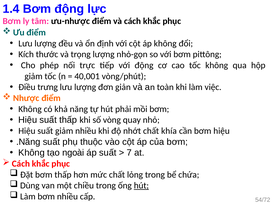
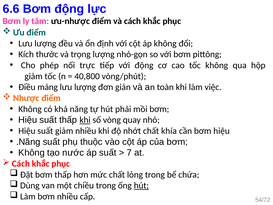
1.4: 1.4 -> 6.6
40,001: 40,001 -> 40,800
trưng: trưng -> máng
khi at (85, 120) underline: none -> present
ngoài: ngoài -> nước
